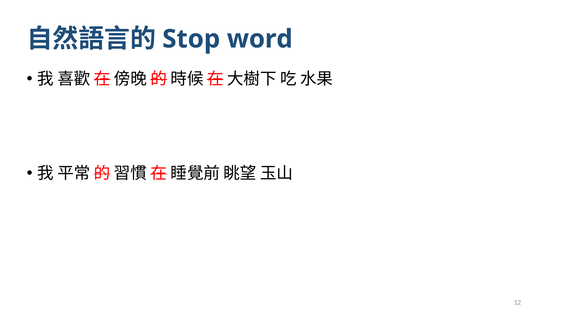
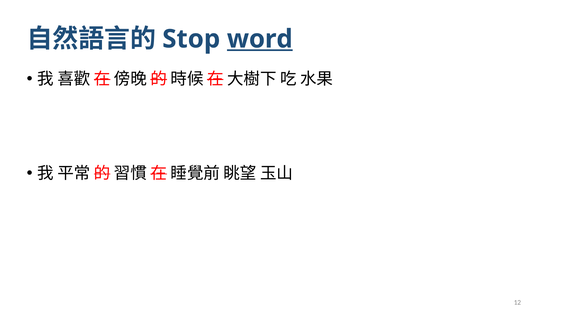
word underline: none -> present
